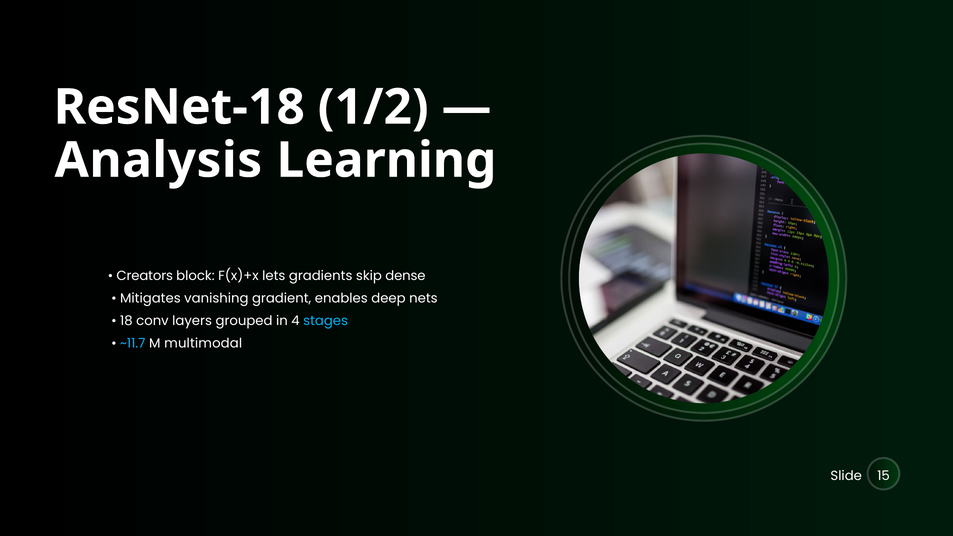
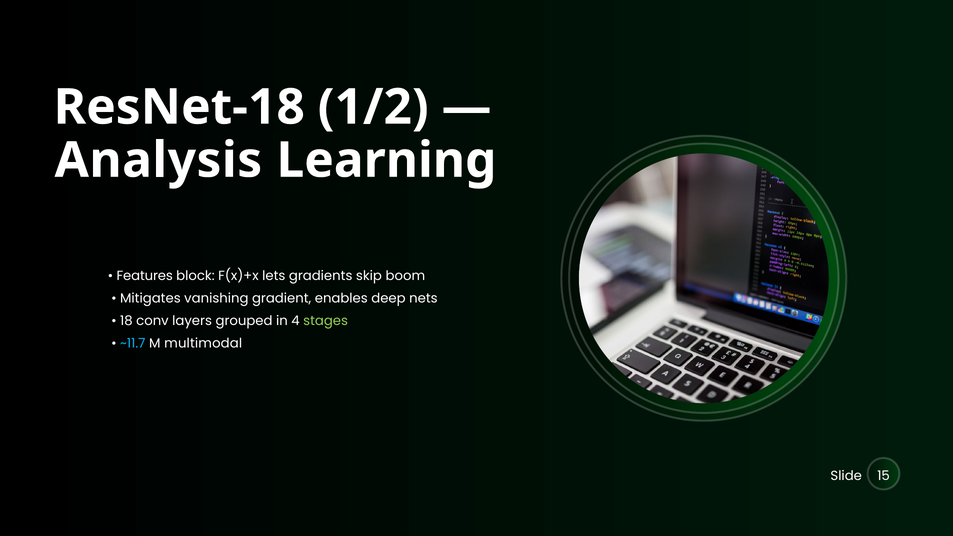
Creators: Creators -> Features
dense: dense -> boom
stages colour: light blue -> light green
